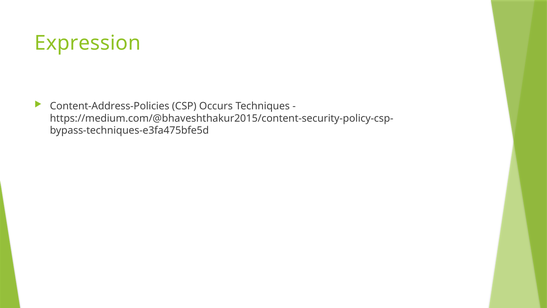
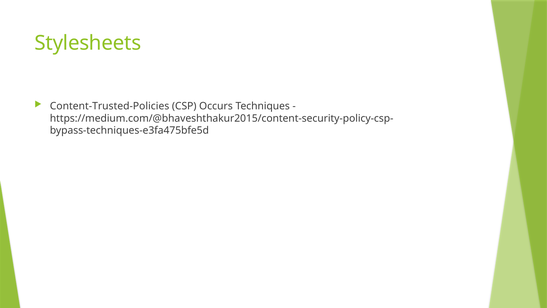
Expression: Expression -> Stylesheets
Content-Address-Policies: Content-Address-Policies -> Content-Trusted-Policies
